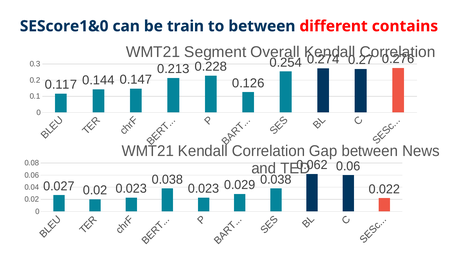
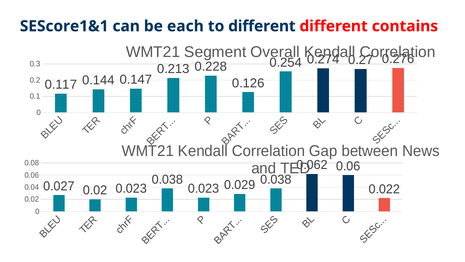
SEScore1&0: SEScore1&0 -> SEScore1&1
train: train -> each
to between: between -> different
